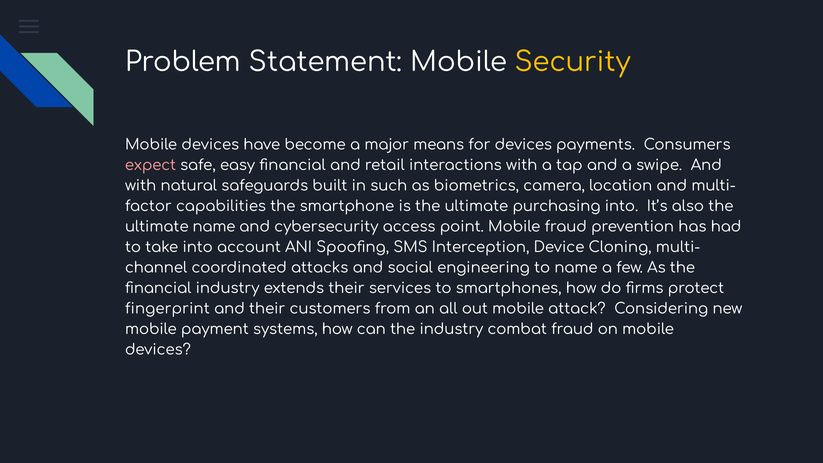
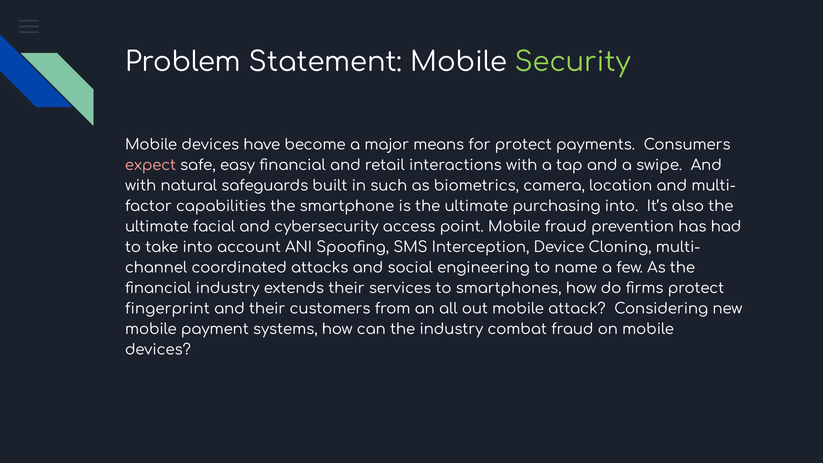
Security colour: yellow -> light green
for devices: devices -> protect
ultimate name: name -> facial
